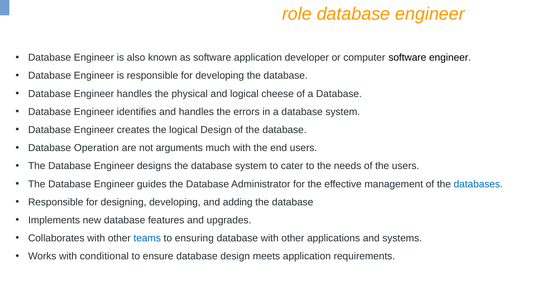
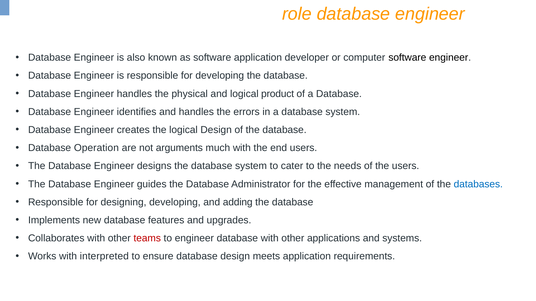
cheese: cheese -> product
teams colour: blue -> red
to ensuring: ensuring -> engineer
conditional: conditional -> interpreted
